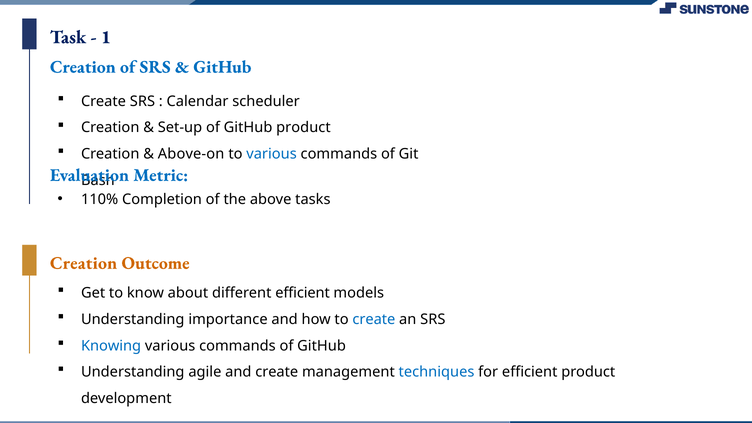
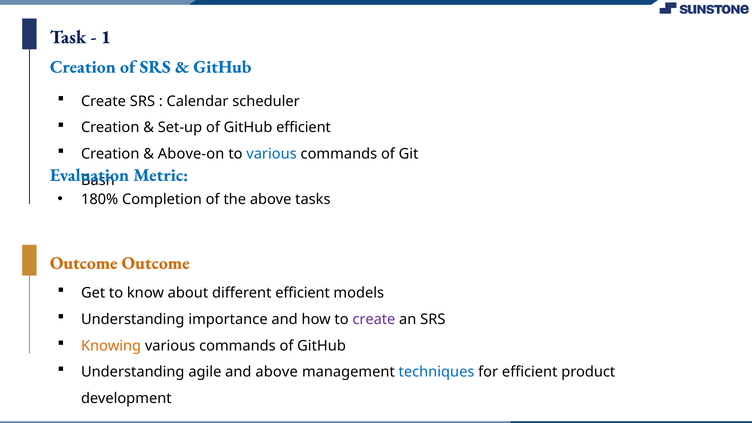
GitHub product: product -> efficient
110%: 110% -> 180%
Creation at (84, 263): Creation -> Outcome
create at (374, 319) colour: blue -> purple
Knowing colour: blue -> orange
and create: create -> above
